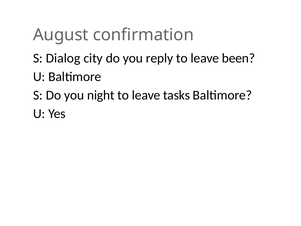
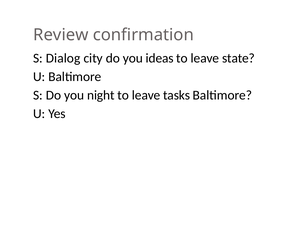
August: August -> Review
reply: reply -> ideas
been: been -> state
